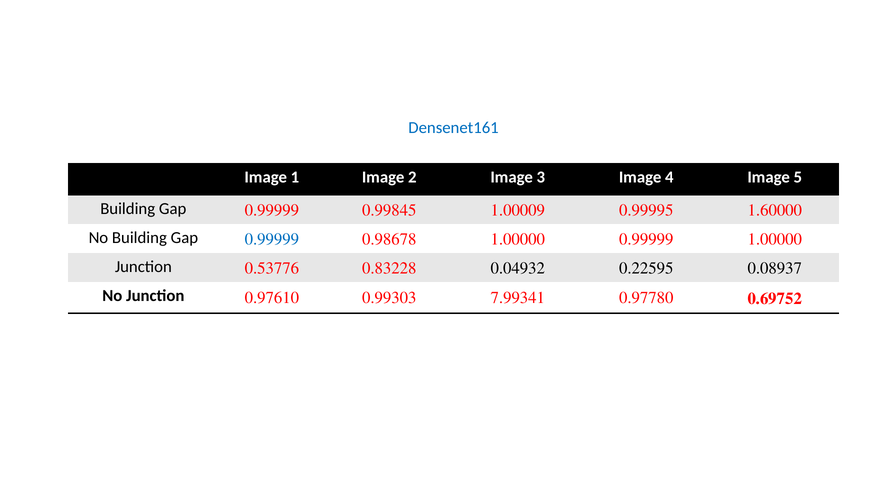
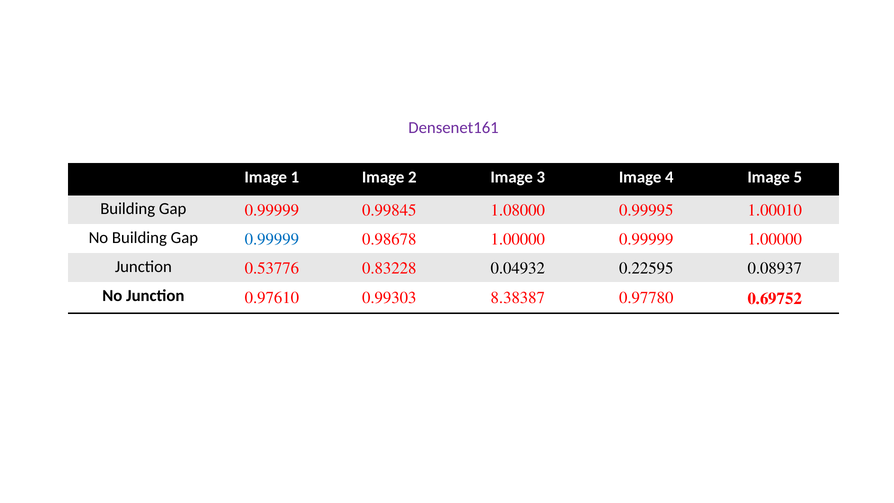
Densenet161 colour: blue -> purple
1.00009: 1.00009 -> 1.08000
1.60000: 1.60000 -> 1.00010
7.99341: 7.99341 -> 8.38387
